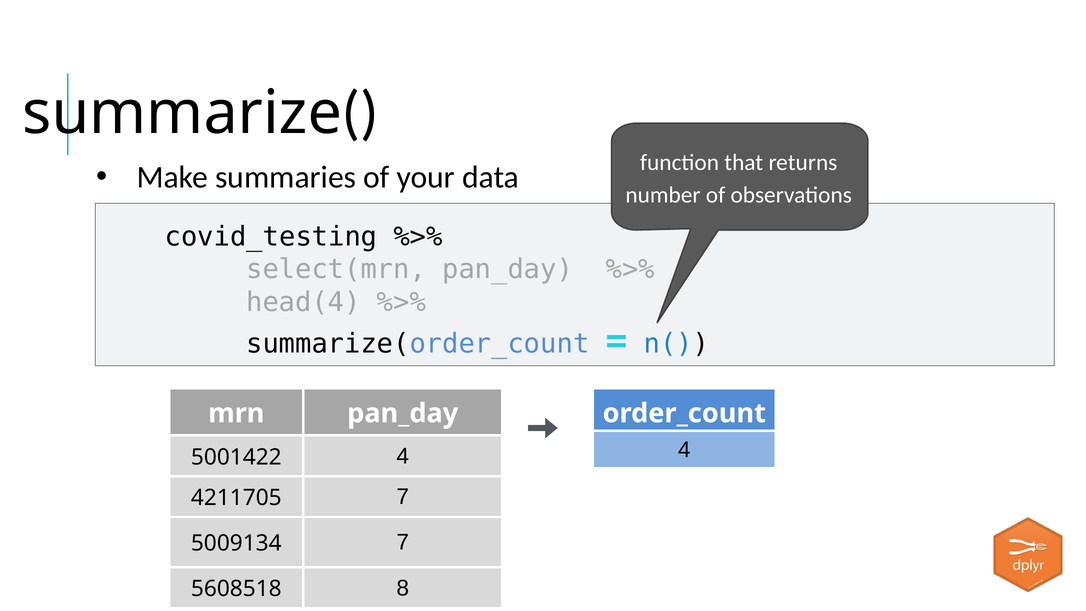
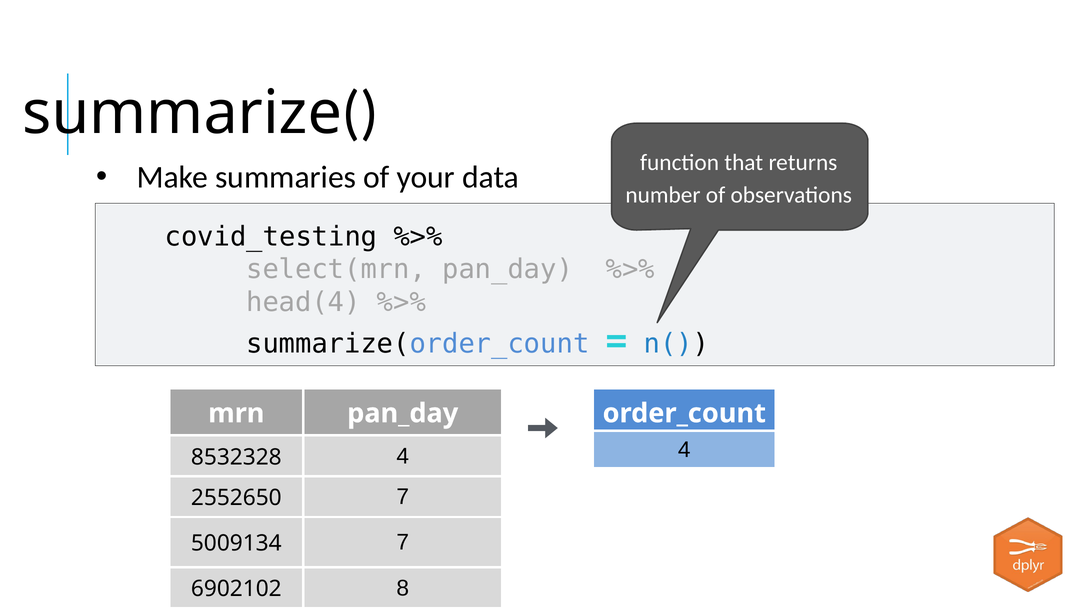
5001422: 5001422 -> 8532328
4211705: 4211705 -> 2552650
5608518: 5608518 -> 6902102
